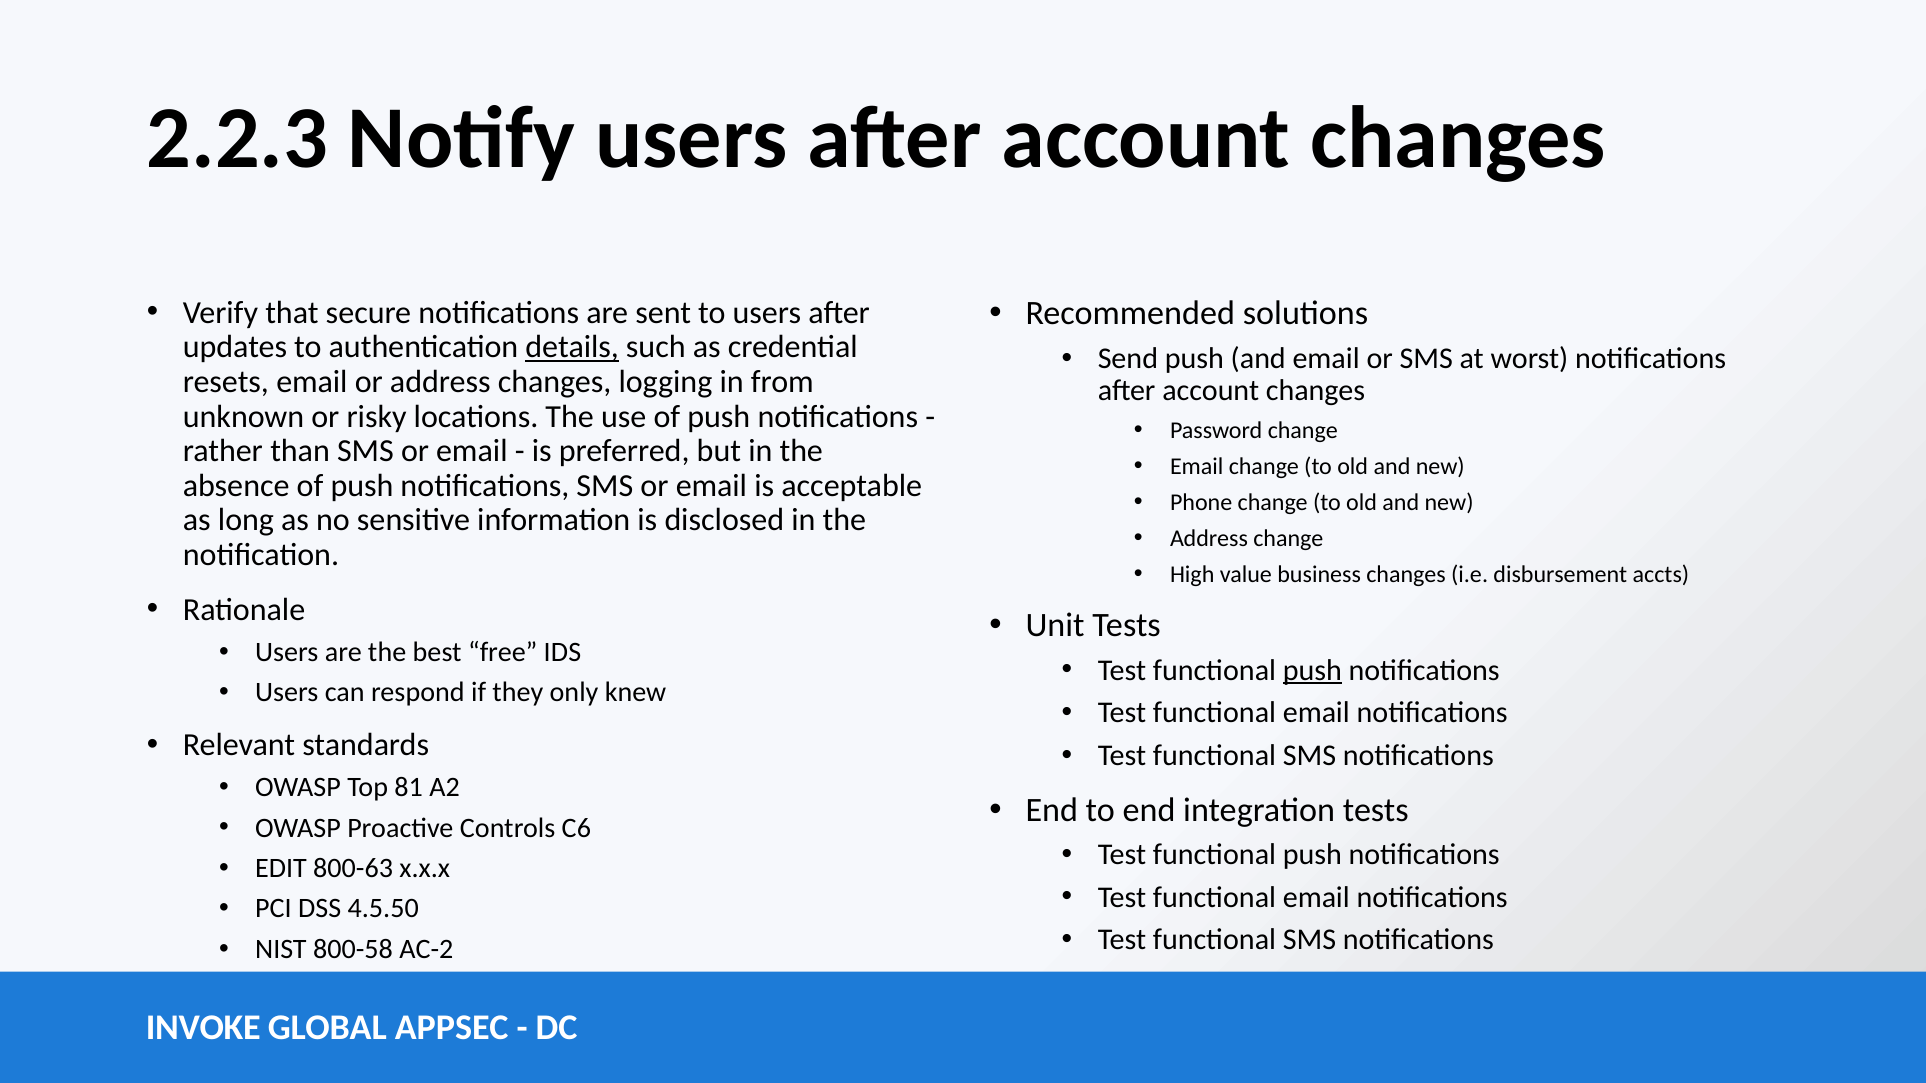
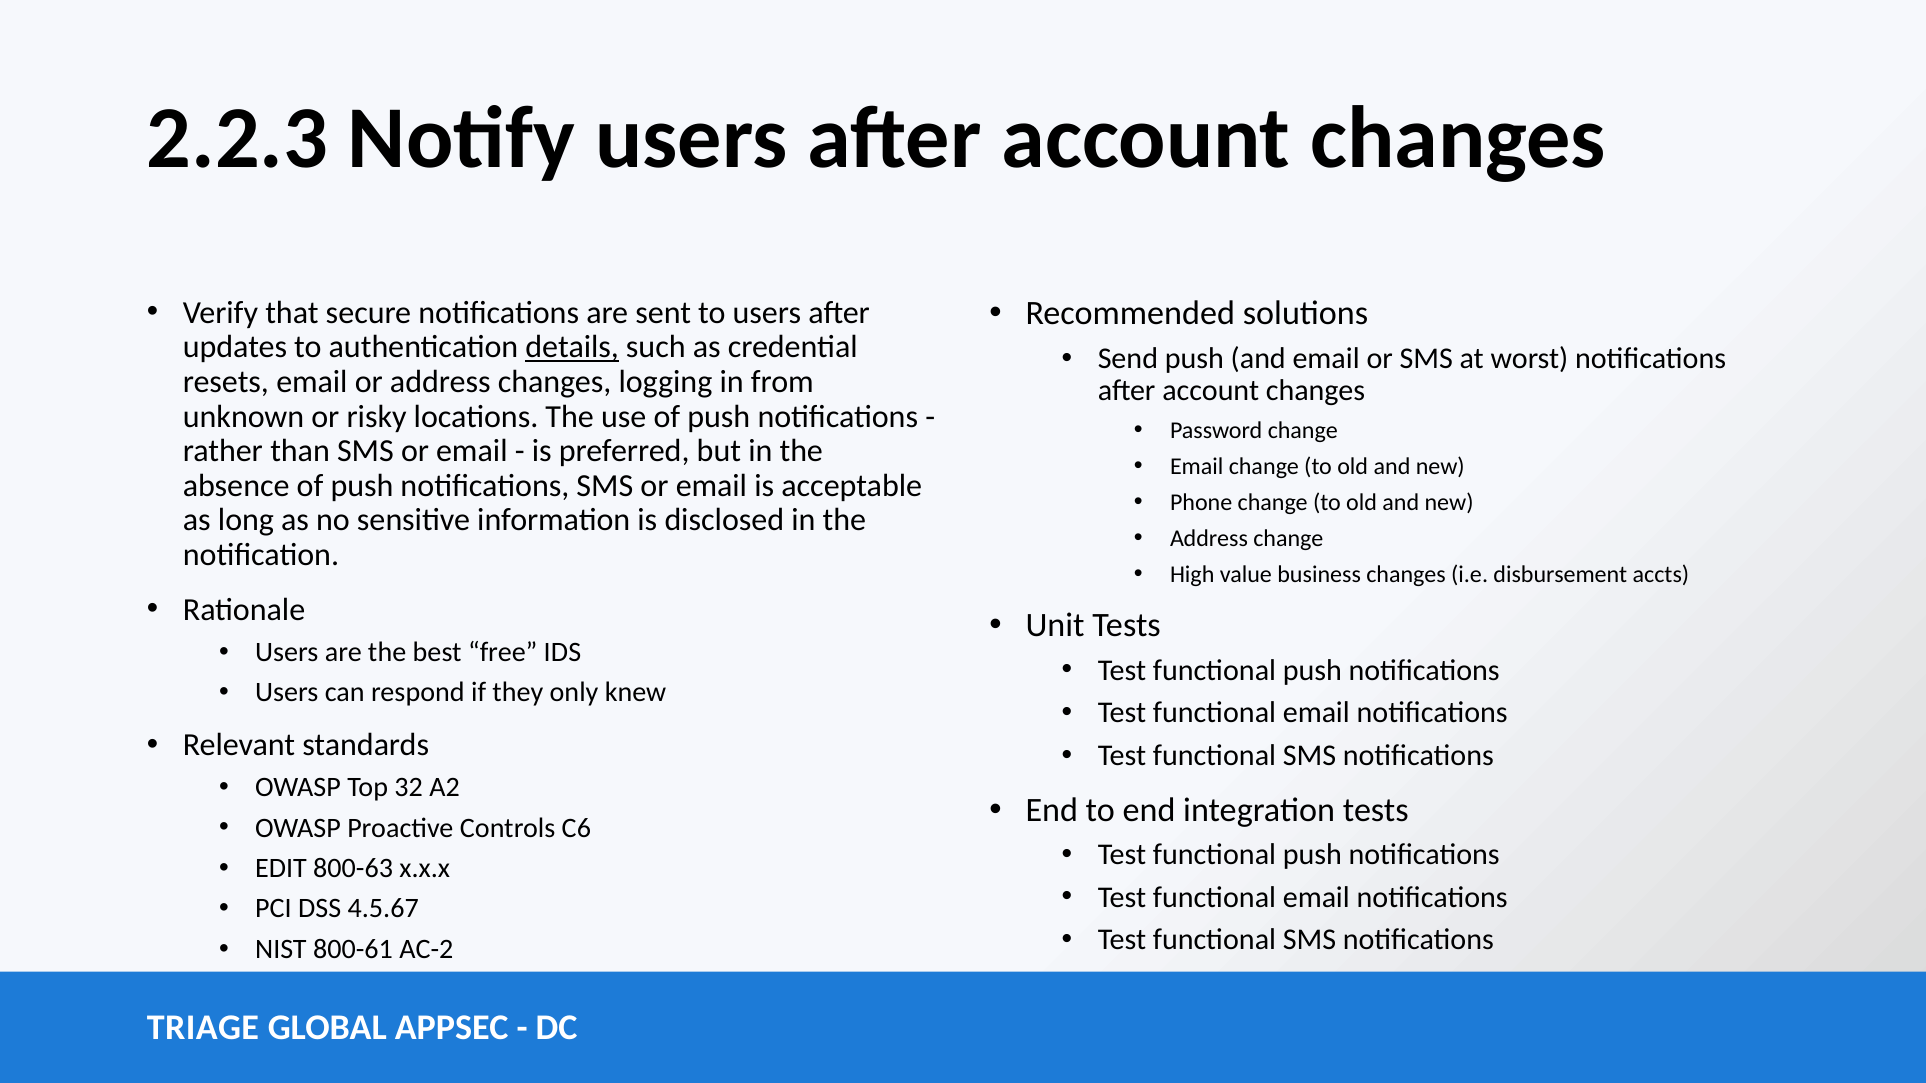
push at (1312, 671) underline: present -> none
81: 81 -> 32
4.5.50: 4.5.50 -> 4.5.67
800-58: 800-58 -> 800-61
INVOKE: INVOKE -> TRIAGE
